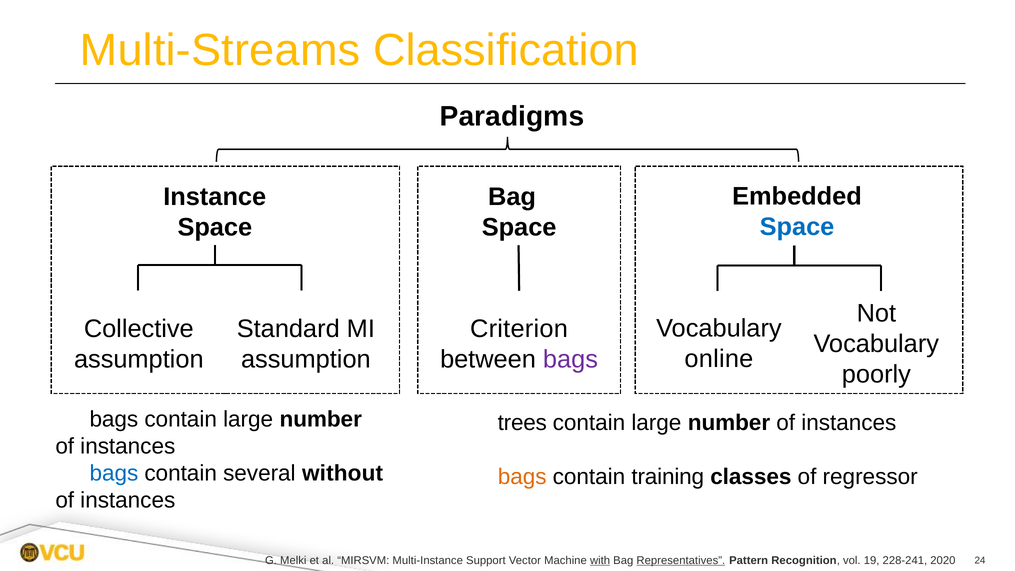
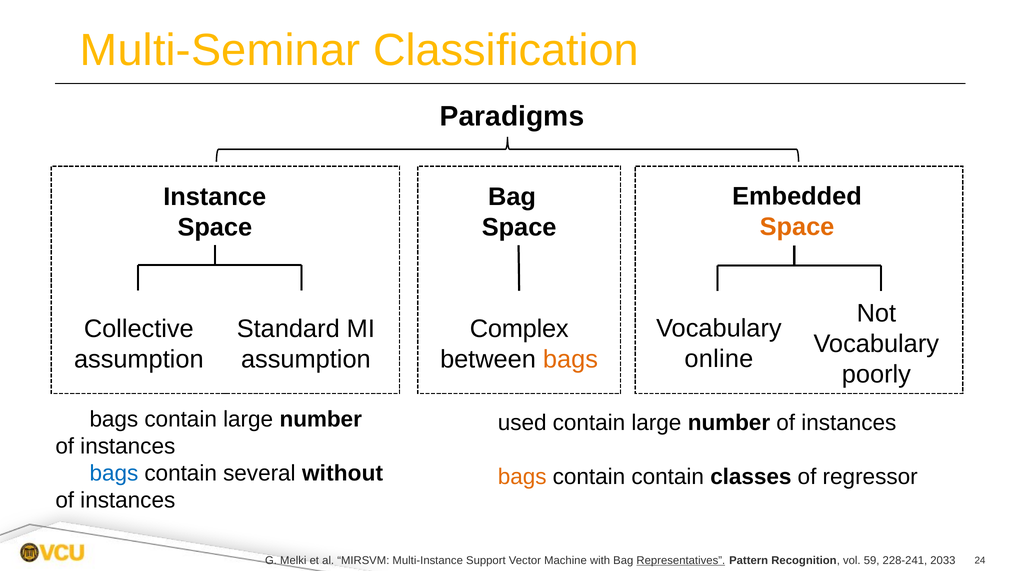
Multi-Streams: Multi-Streams -> Multi-Seminar
Space at (797, 227) colour: blue -> orange
Criterion: Criterion -> Complex
bags at (570, 359) colour: purple -> orange
trees: trees -> used
contain training: training -> contain
with underline: present -> none
19: 19 -> 59
2020: 2020 -> 2033
